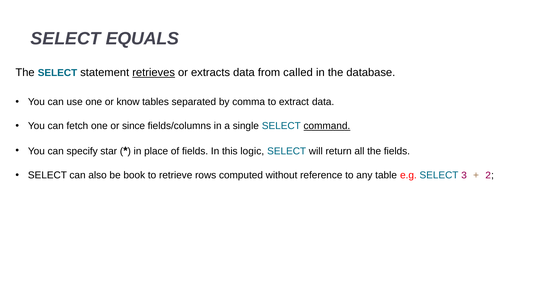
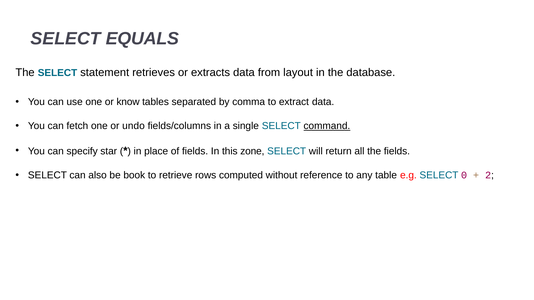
retrieves underline: present -> none
called: called -> layout
since: since -> undo
logic: logic -> zone
3: 3 -> 0
